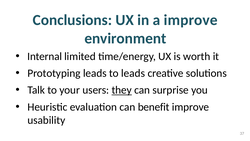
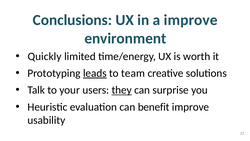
Internal: Internal -> Quickly
leads at (95, 73) underline: none -> present
to leads: leads -> team
